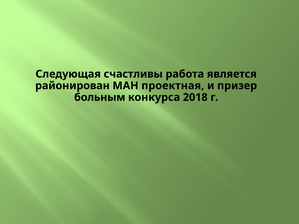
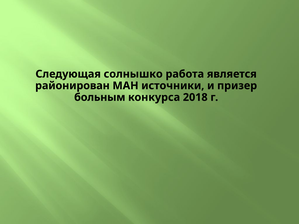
счастливы: счастливы -> солнышко
проектная: проектная -> источники
